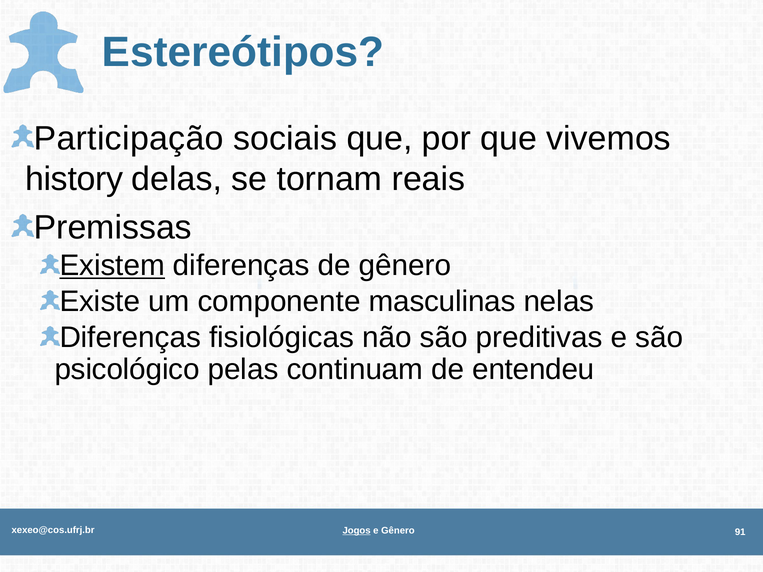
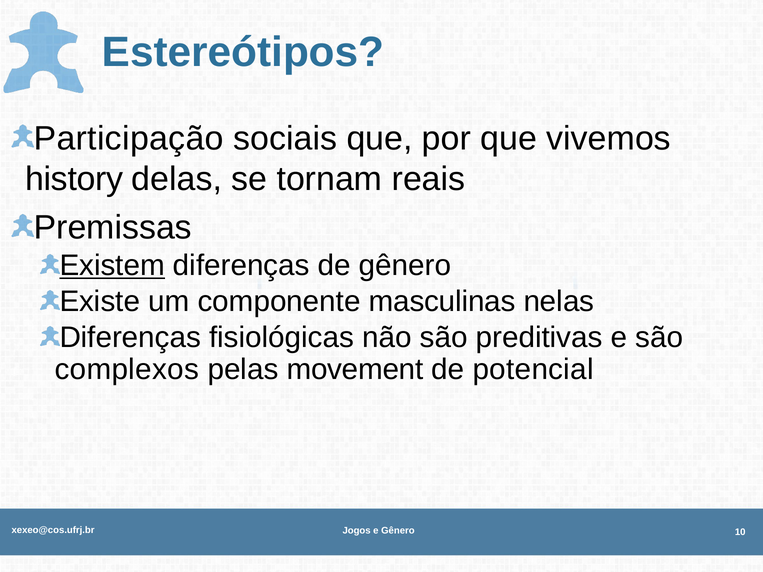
psicológico: psicológico -> complexos
continuam: continuam -> movement
entendeu: entendeu -> potencial
Jogos underline: present -> none
91: 91 -> 10
